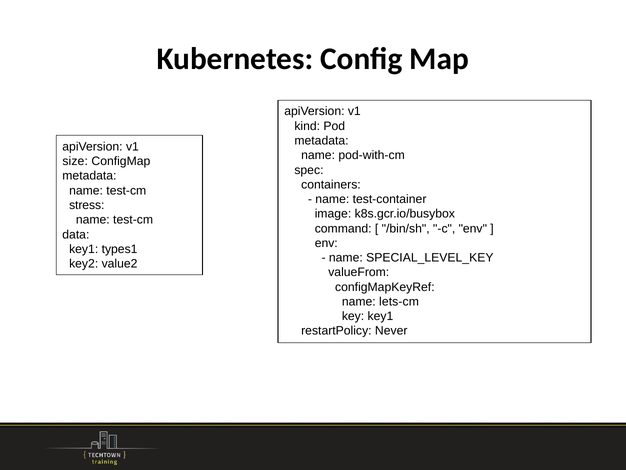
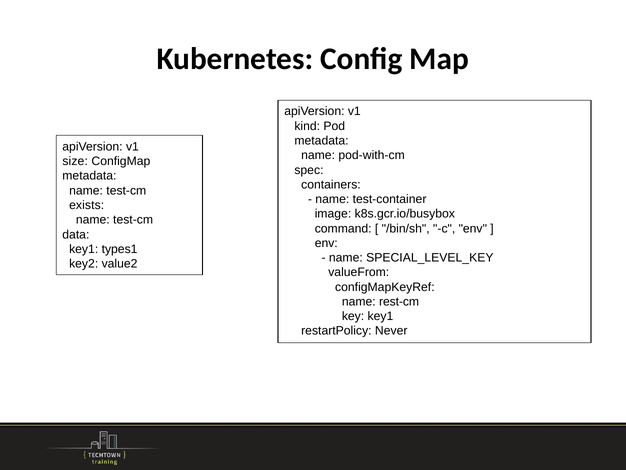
stress: stress -> exists
lets-cm: lets-cm -> rest-cm
